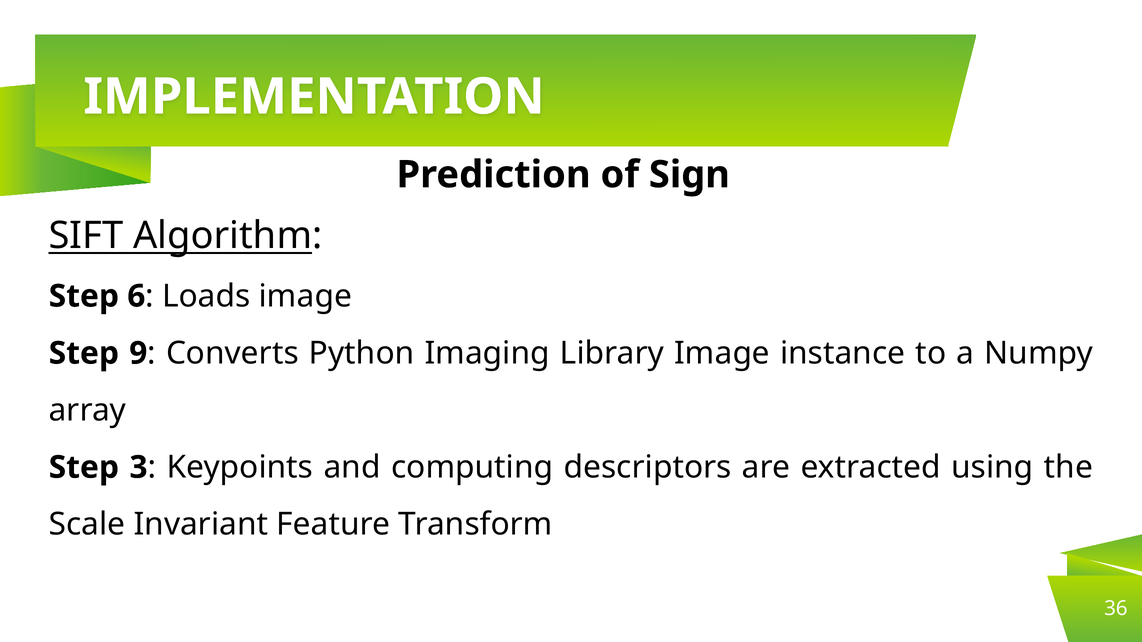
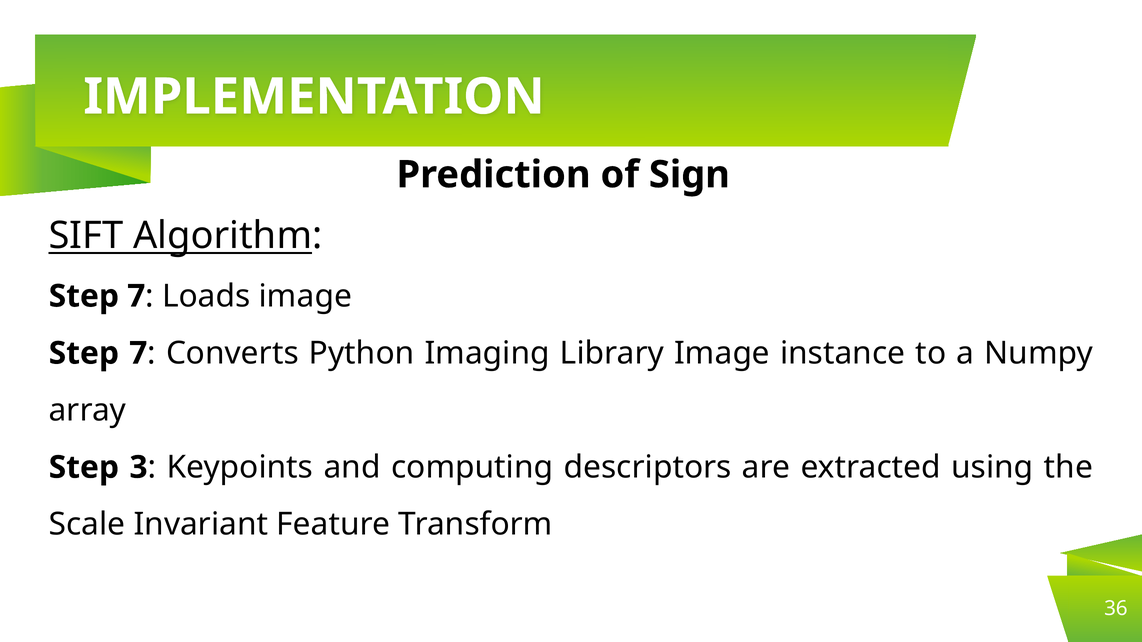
6 at (136, 296): 6 -> 7
9 at (138, 353): 9 -> 7
